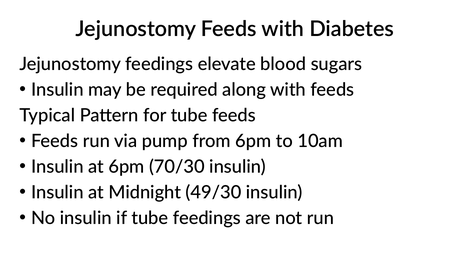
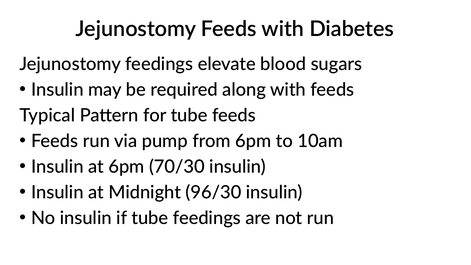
49/30: 49/30 -> 96/30
